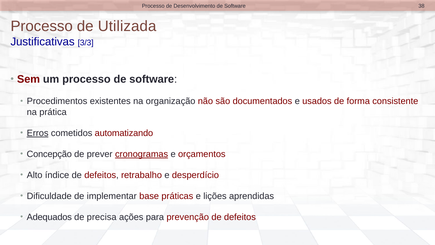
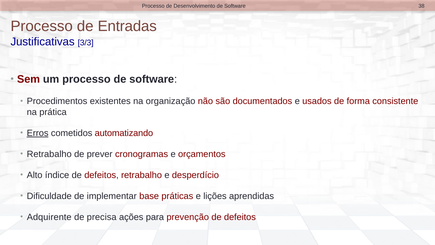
Utilizada: Utilizada -> Entradas
Concepção at (49, 154): Concepção -> Retrabalho
cronogramas underline: present -> none
Adequados: Adequados -> Adquirente
